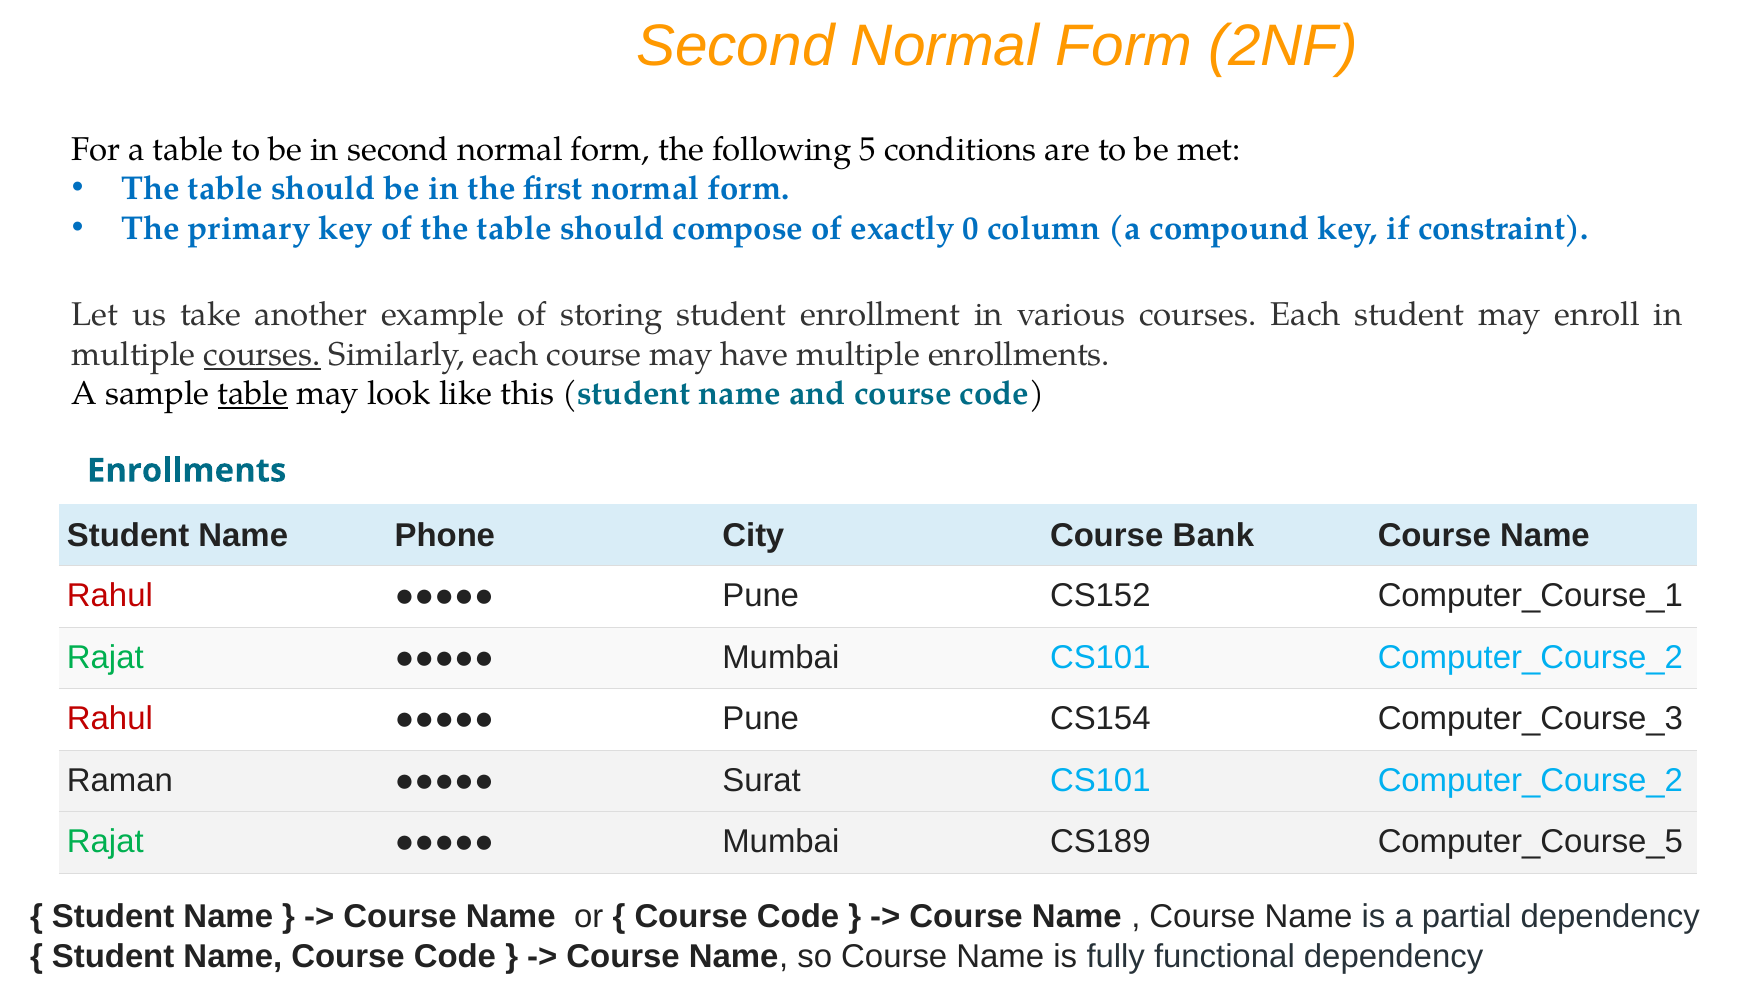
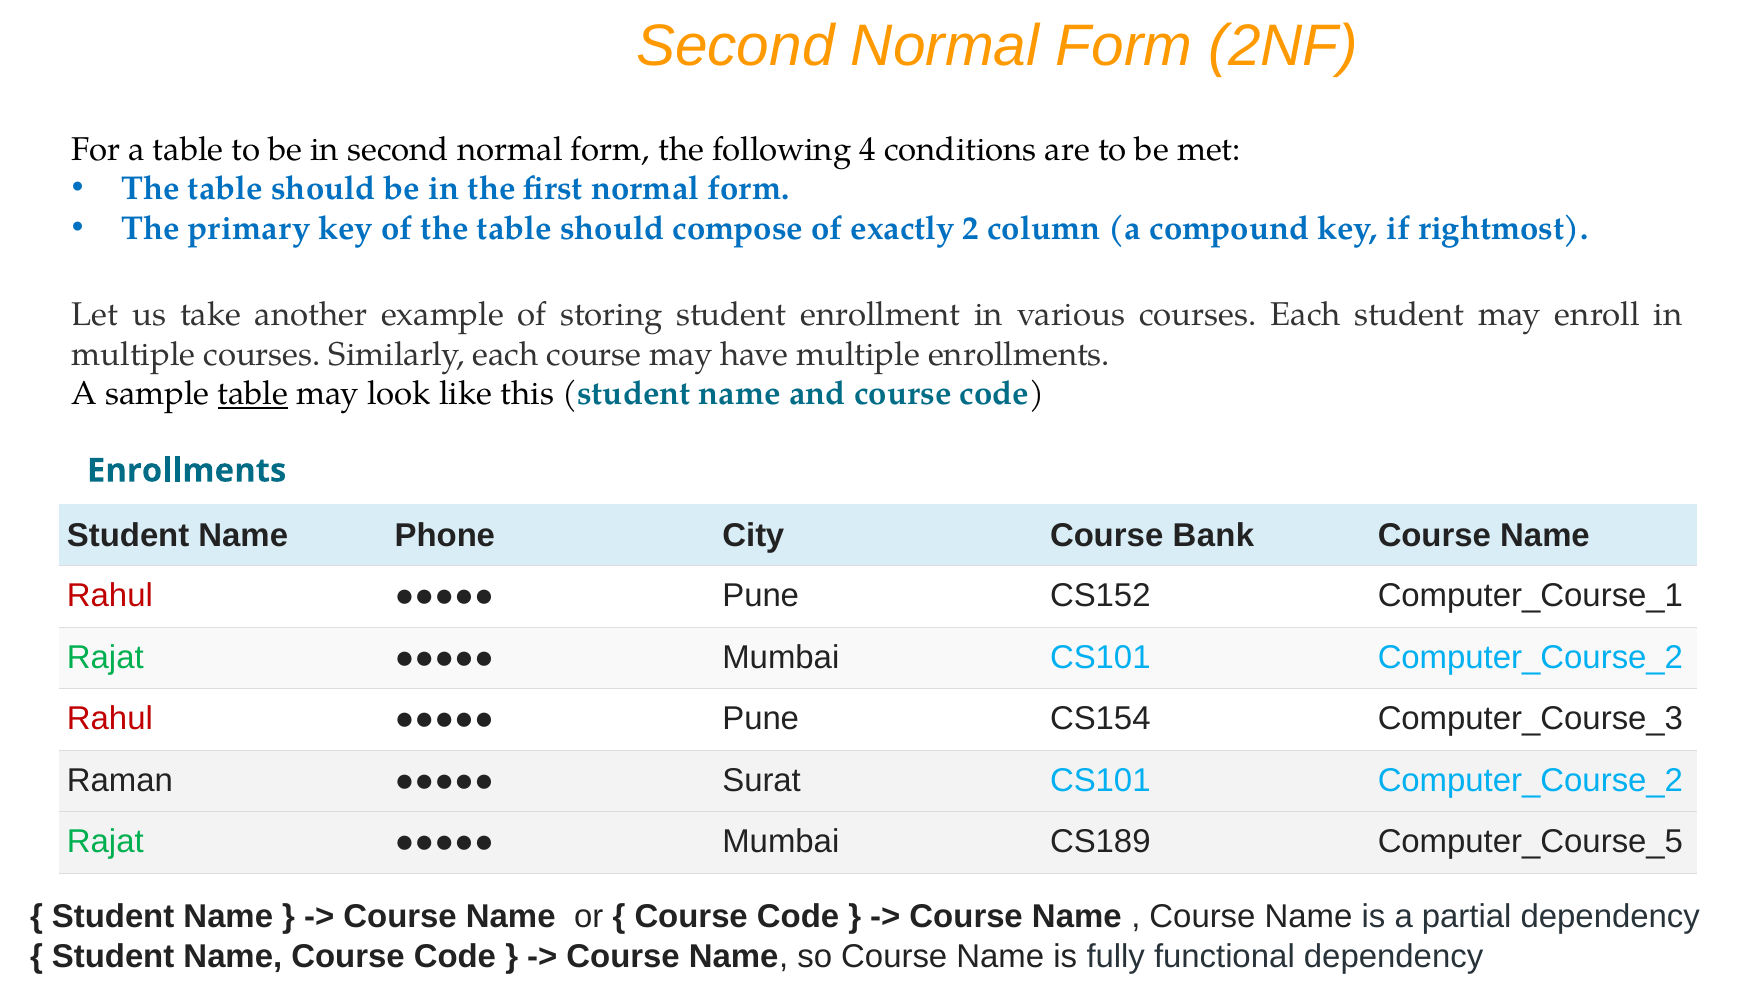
5: 5 -> 4
0: 0 -> 2
constraint: constraint -> rightmost
courses at (262, 354) underline: present -> none
